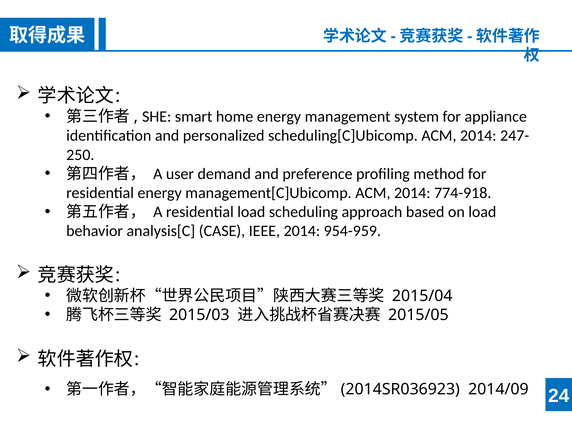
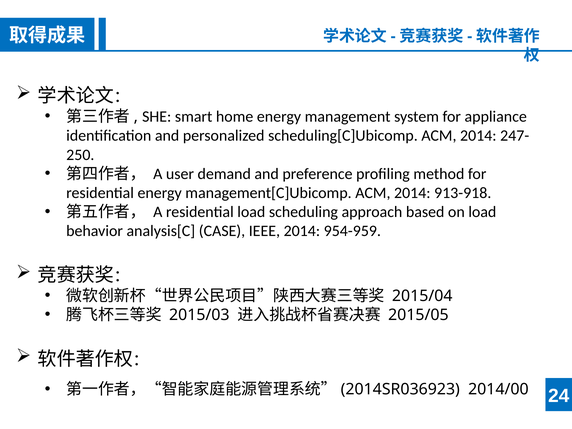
774-918: 774-918 -> 913-918
2014/09: 2014/09 -> 2014/00
